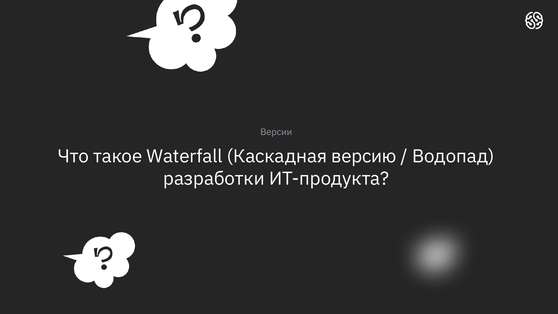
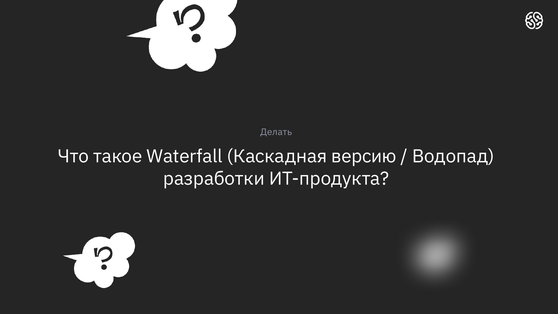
Версии: Версии -> Делать
